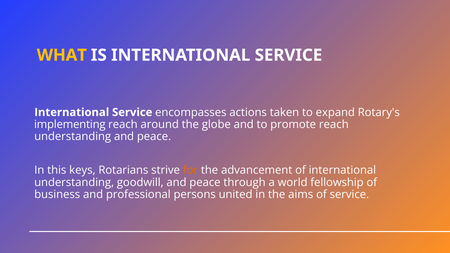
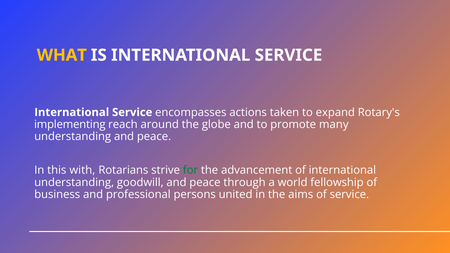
promote reach: reach -> many
keys: keys -> with
for colour: orange -> green
